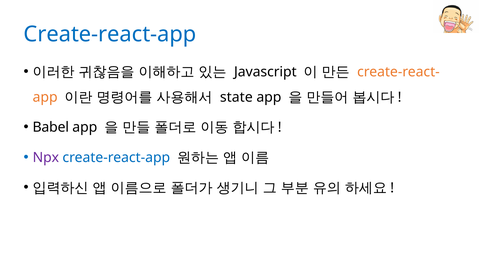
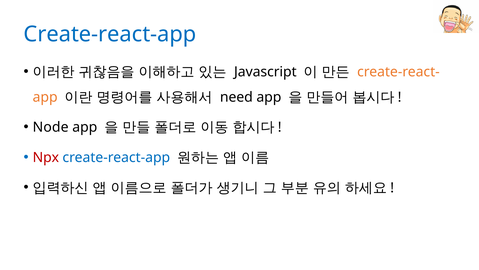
state: state -> need
Babel: Babel -> Node
Npx colour: purple -> red
